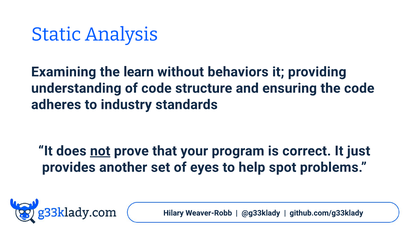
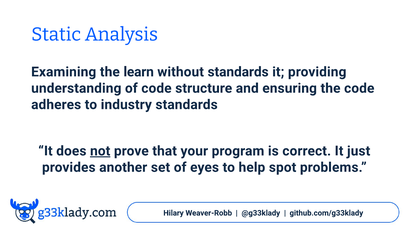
without behaviors: behaviors -> standards
